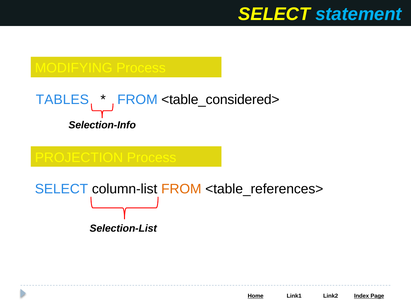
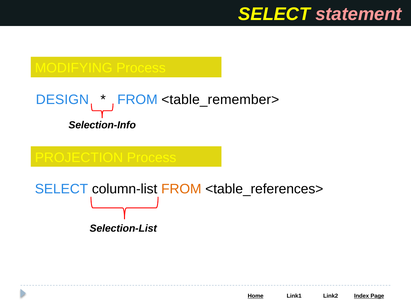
statement colour: light blue -> pink
TABLES: TABLES -> DESIGN
<table_considered>: <table_considered> -> <table_remember>
